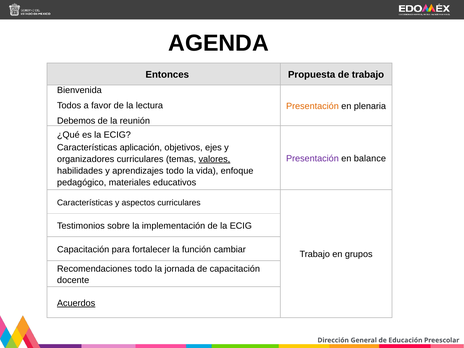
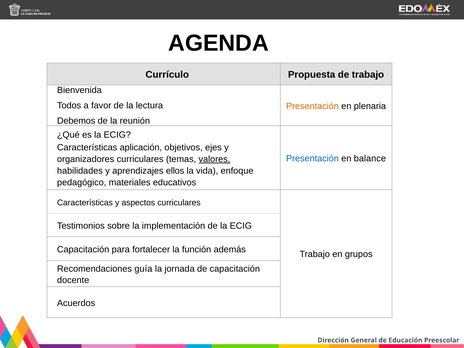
Entonces: Entonces -> Currículo
Presentación at (312, 159) colour: purple -> blue
aprendizajes todo: todo -> ellos
cambiar: cambiar -> además
Recomendaciones todo: todo -> guía
Acuerdos underline: present -> none
